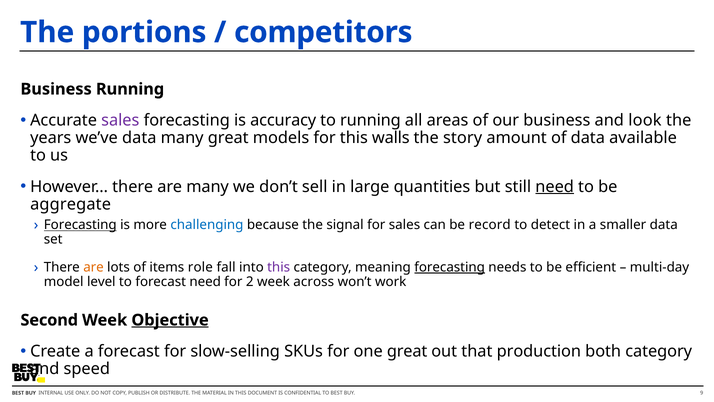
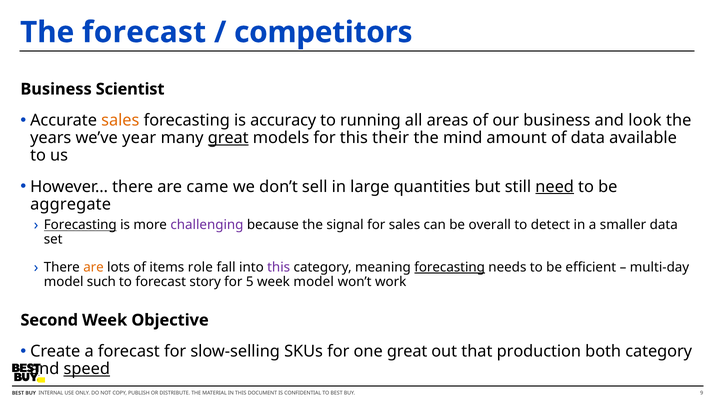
The portions: portions -> forecast
Business Running: Running -> Scientist
sales at (120, 120) colour: purple -> orange
we’ve data: data -> year
great at (228, 138) underline: none -> present
walls: walls -> their
story: story -> mind
are many: many -> came
challenging colour: blue -> purple
record: record -> overall
level: level -> such
forecast need: need -> story
2: 2 -> 5
week across: across -> model
Objective underline: present -> none
speed underline: none -> present
